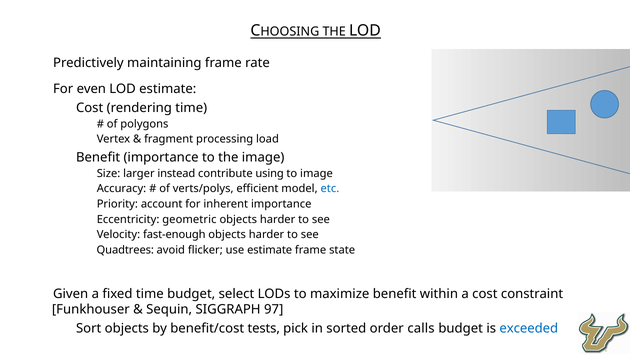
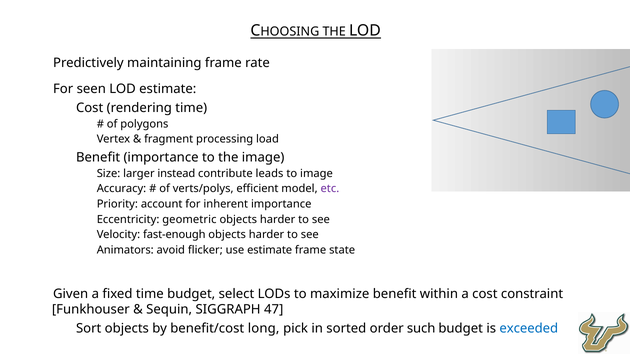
even: even -> seen
using: using -> leads
etc colour: blue -> purple
Quadtrees: Quadtrees -> Animators
97: 97 -> 47
tests: tests -> long
calls: calls -> such
